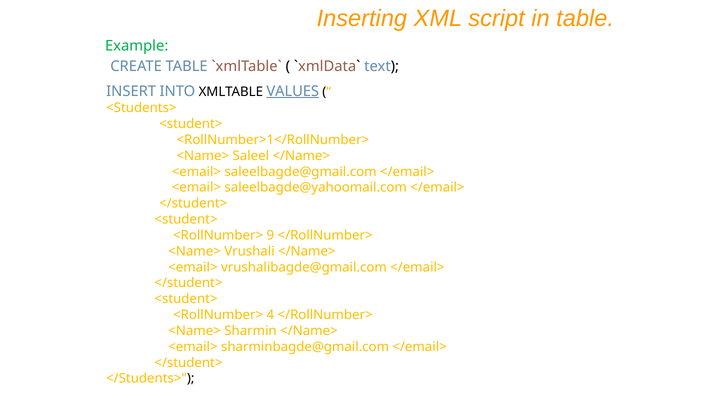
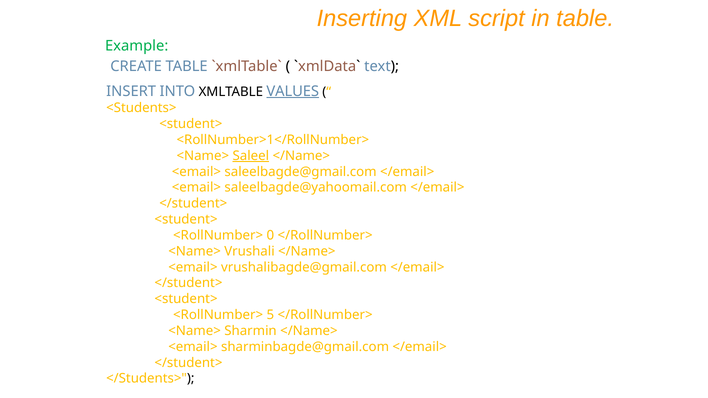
Saleel underline: none -> present
9: 9 -> 0
4: 4 -> 5
